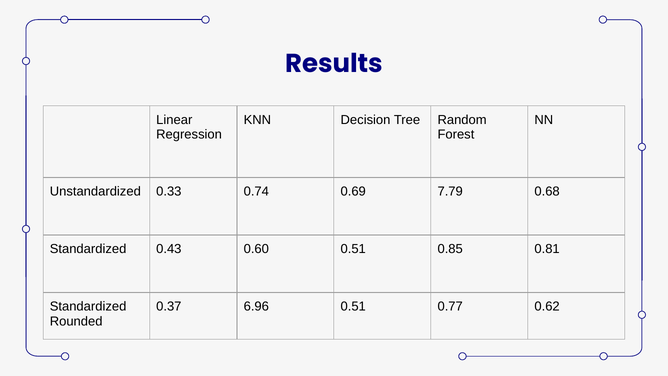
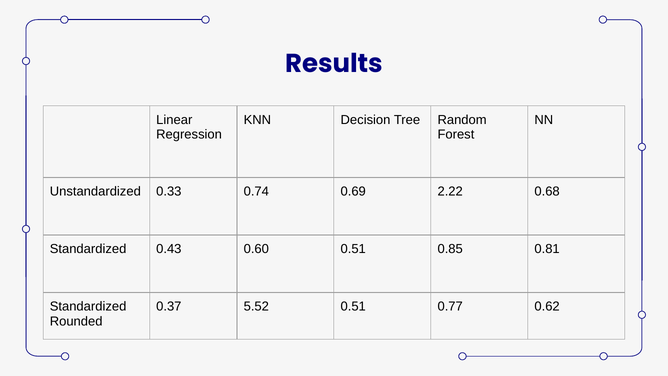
7.79: 7.79 -> 2.22
6.96: 6.96 -> 5.52
